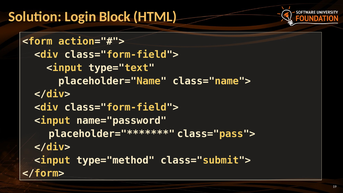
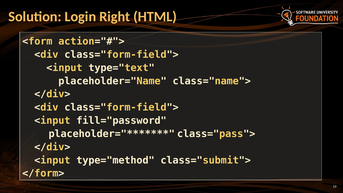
Block: Block -> Right
name="password: name="password -> fill="password
